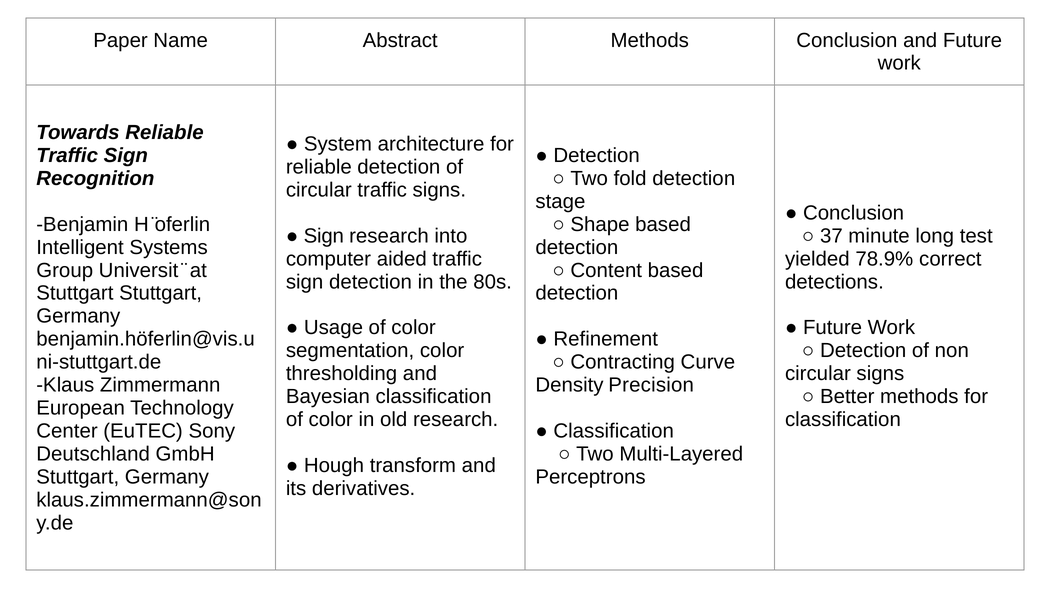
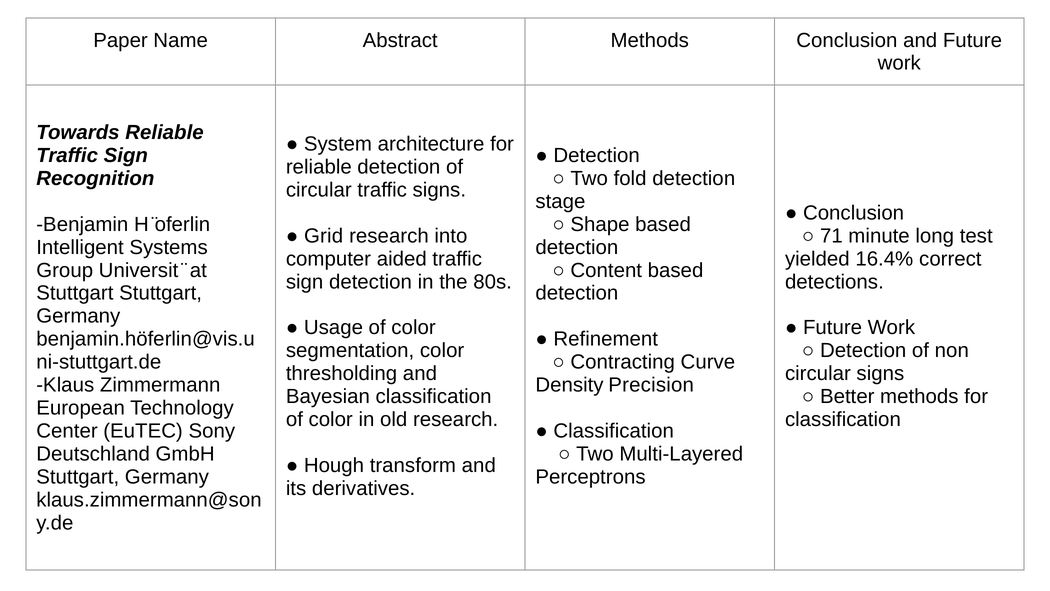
Sign at (324, 236): Sign -> Grid
37: 37 -> 71
78.9%: 78.9% -> 16.4%
